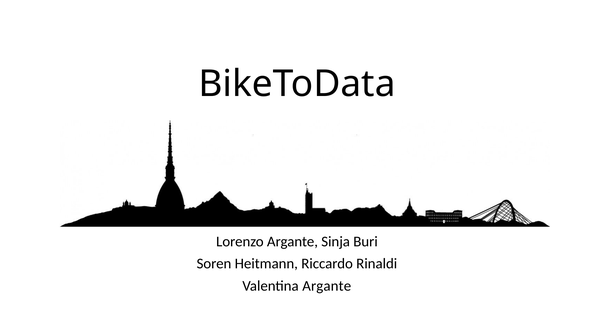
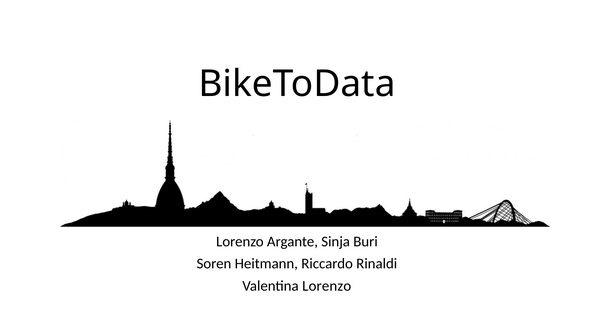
Valentina Argante: Argante -> Lorenzo
